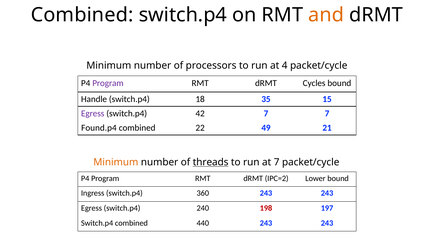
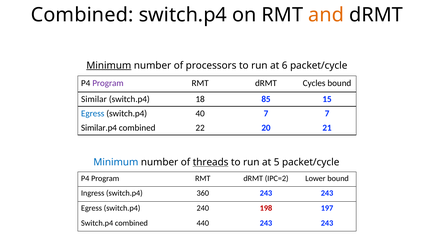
Minimum at (109, 66) underline: none -> present
4: 4 -> 6
Handle: Handle -> Similar
35: 35 -> 85
Egress at (93, 114) colour: purple -> blue
42: 42 -> 40
Found.p4: Found.p4 -> Similar.p4
49: 49 -> 20
Minimum at (116, 162) colour: orange -> blue
at 7: 7 -> 5
